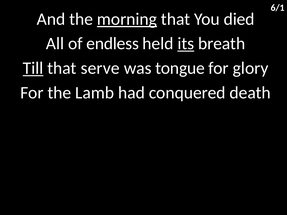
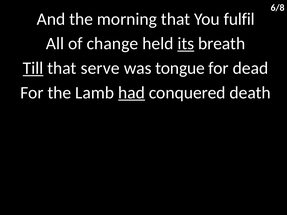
6/1: 6/1 -> 6/8
morning underline: present -> none
died: died -> fulfil
endless: endless -> change
glory: glory -> dead
had underline: none -> present
